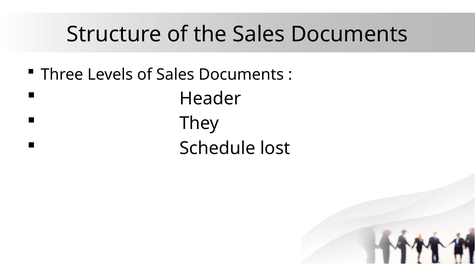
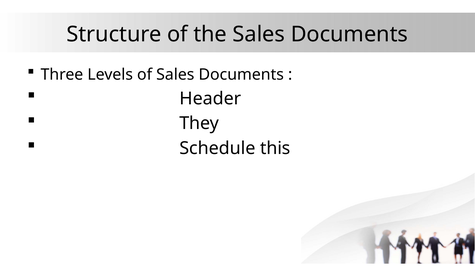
lost: lost -> this
